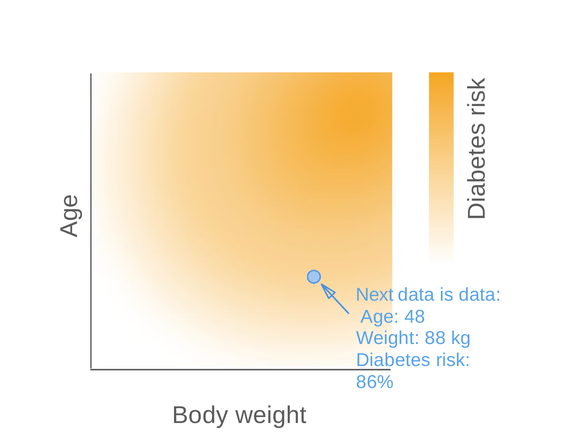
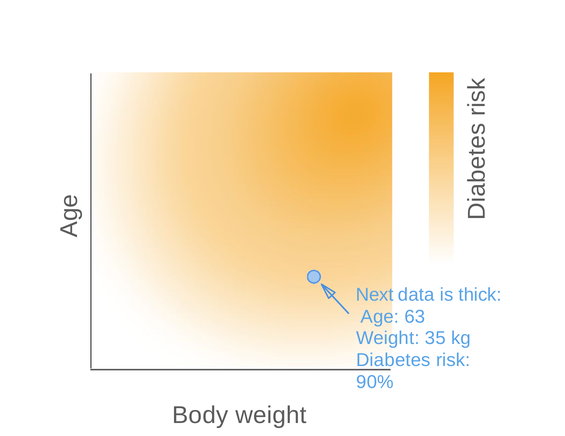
is data: data -> thick
48: 48 -> 63
88: 88 -> 35
86%: 86% -> 90%
